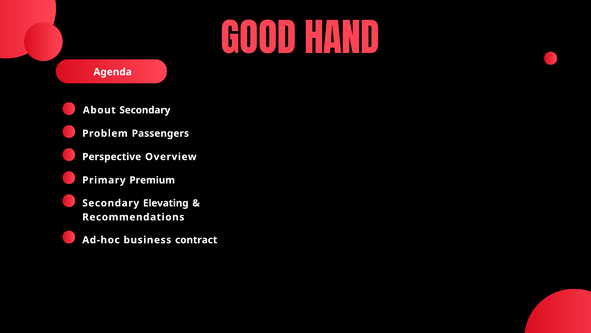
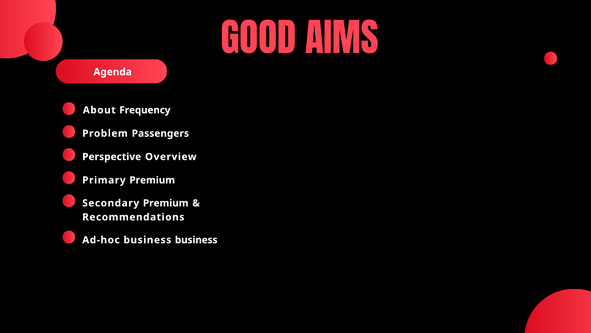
HAND: HAND -> AIMS
About Secondary: Secondary -> Frequency
Secondary Elevating: Elevating -> Premium
business contract: contract -> business
